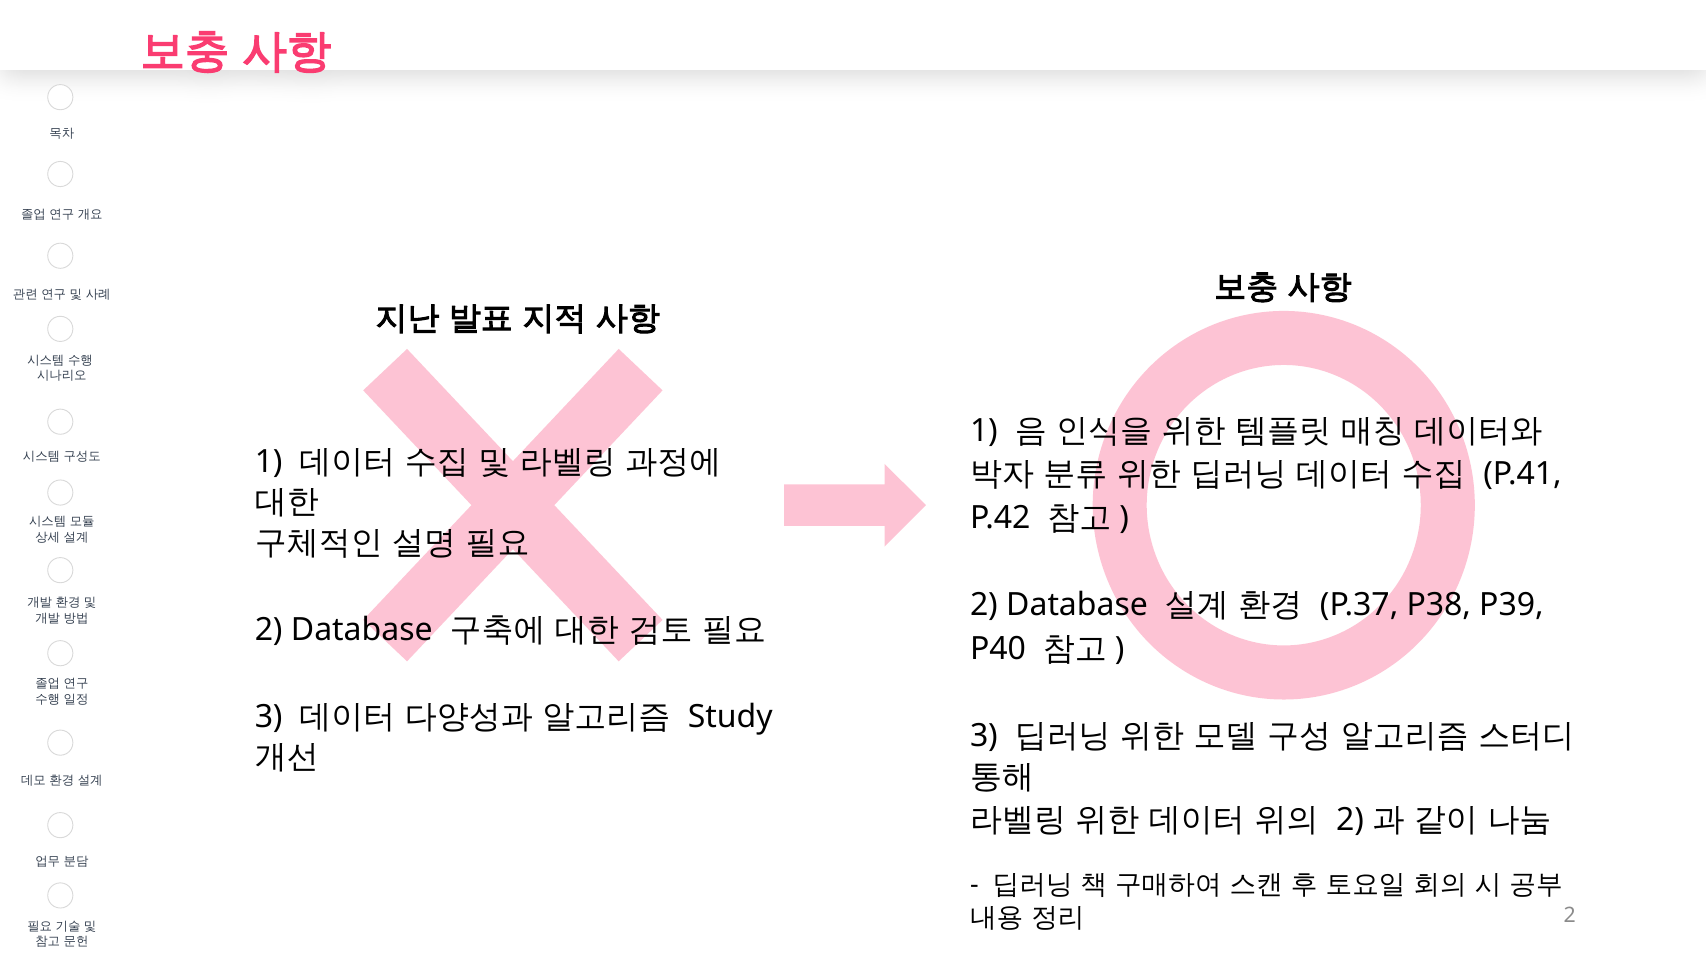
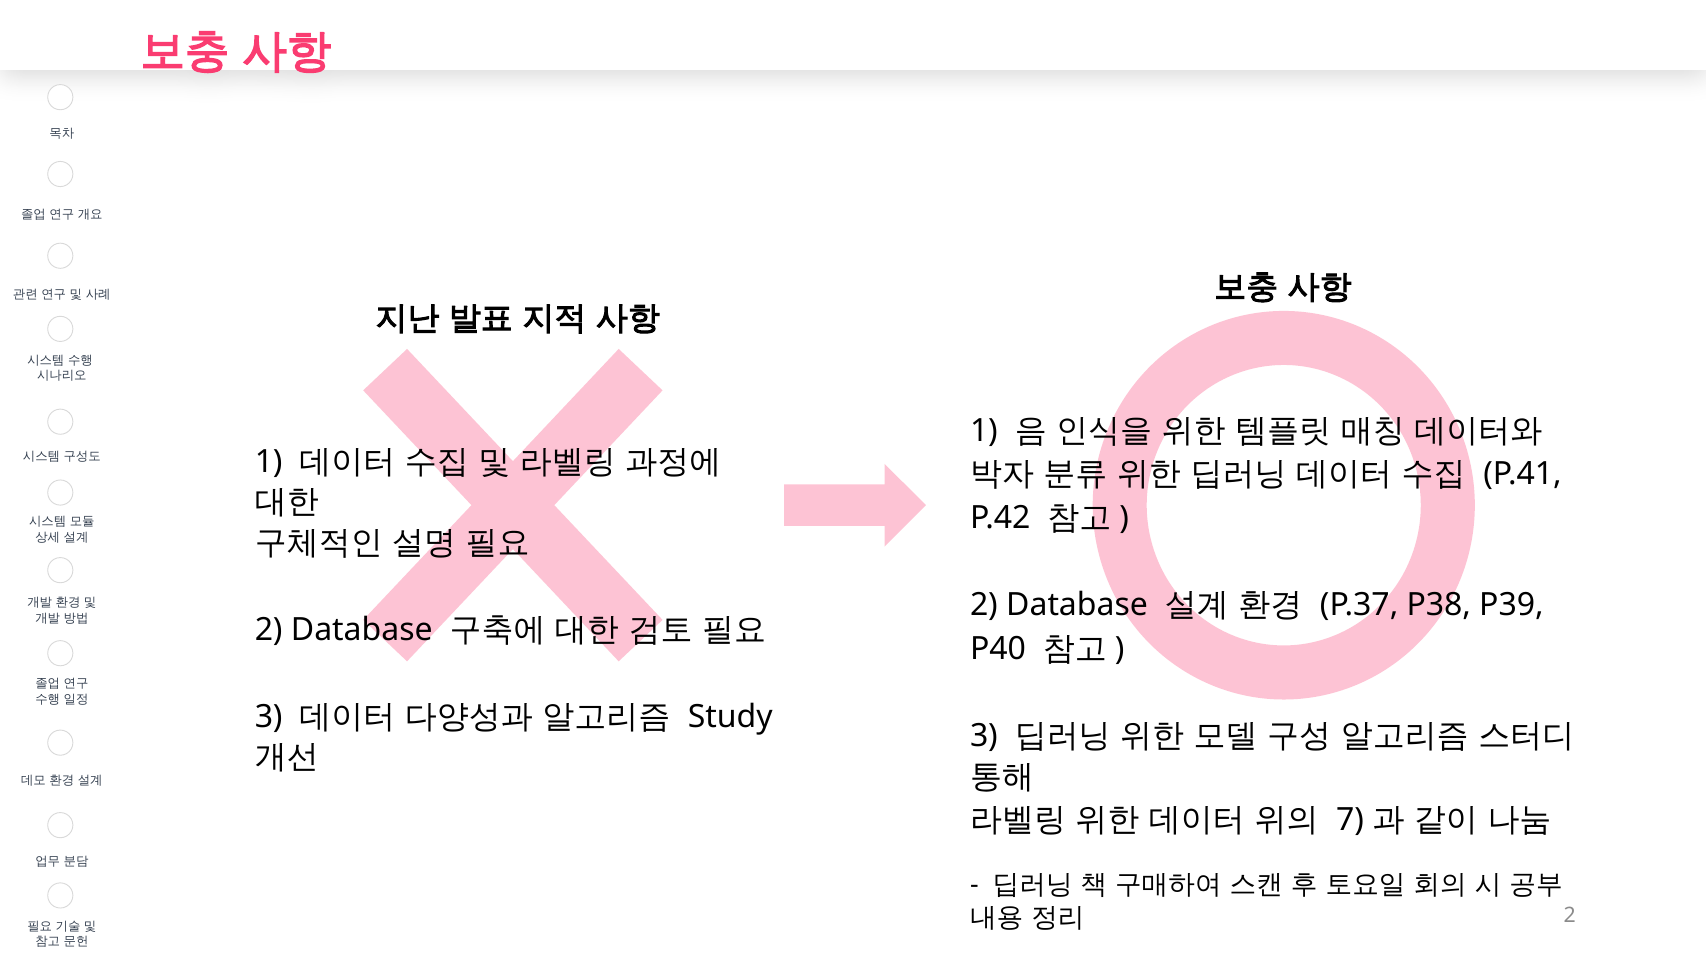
2 at (1350, 820): 2 -> 7
